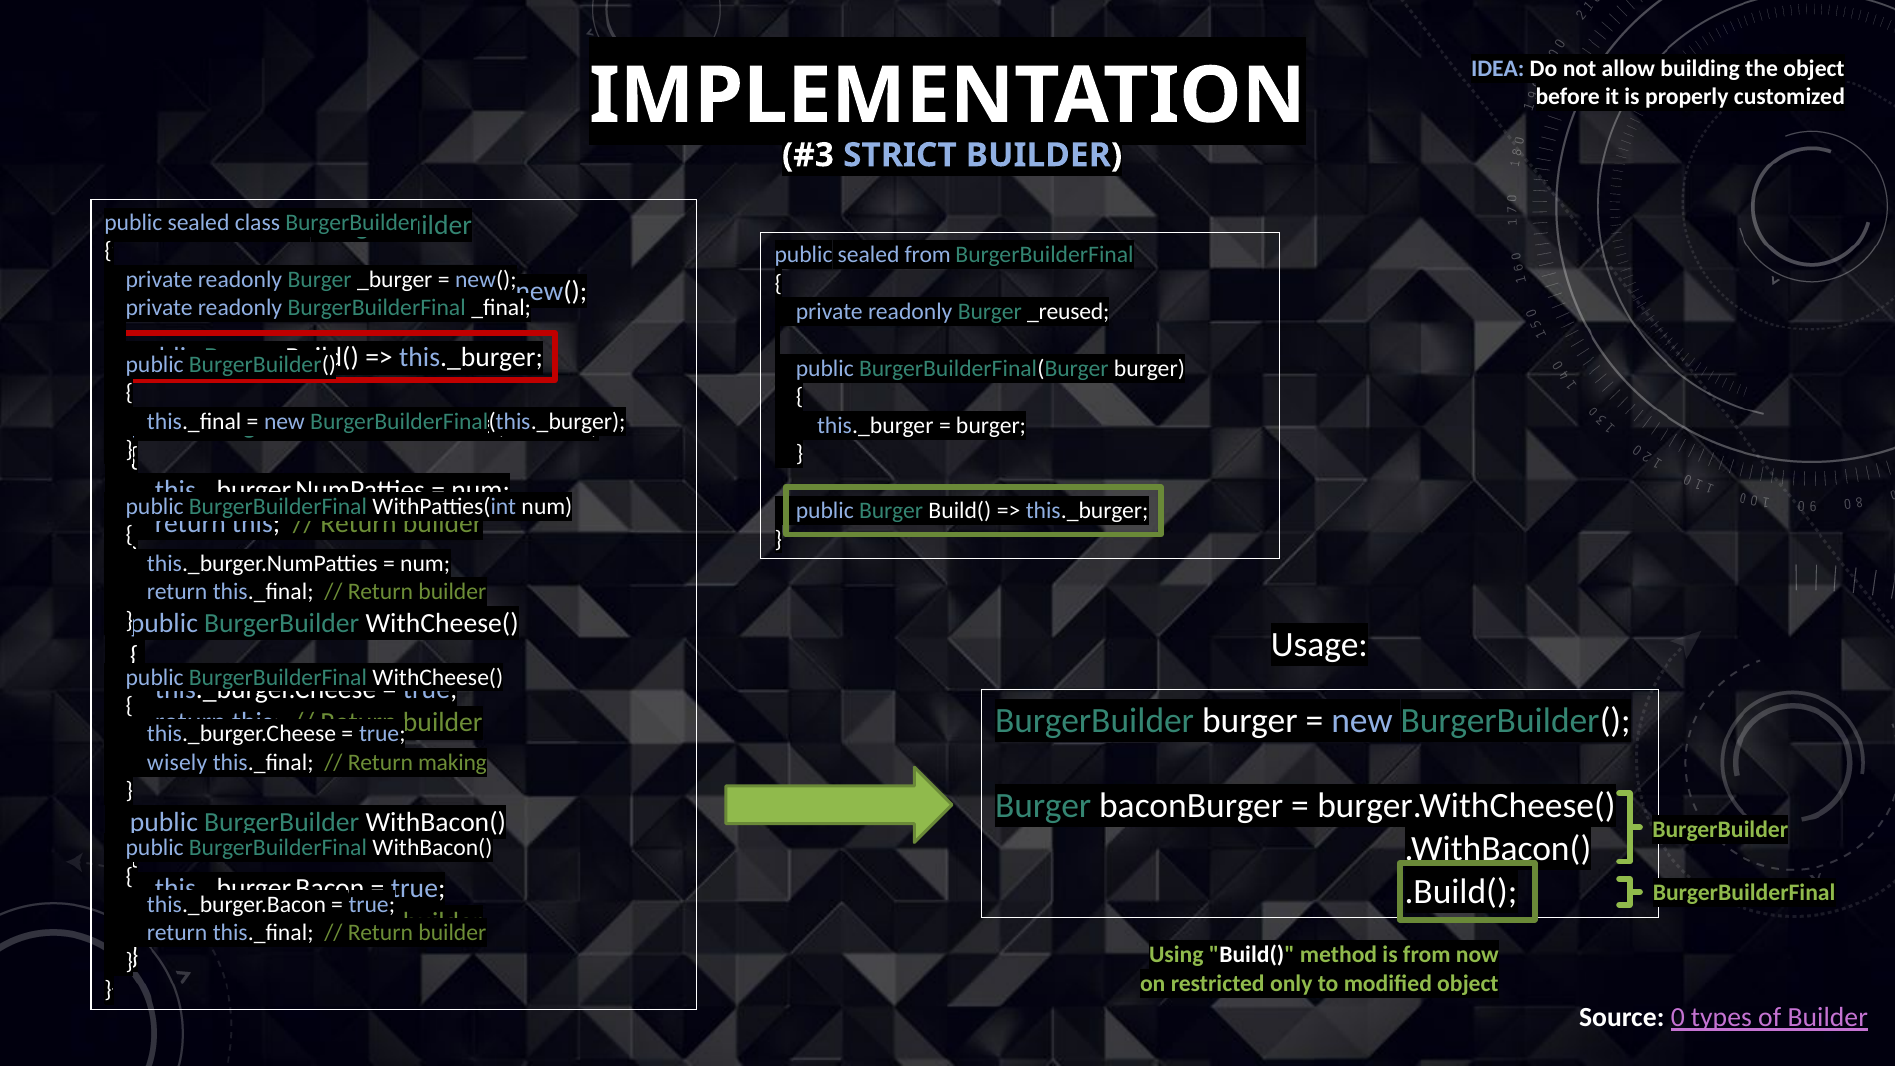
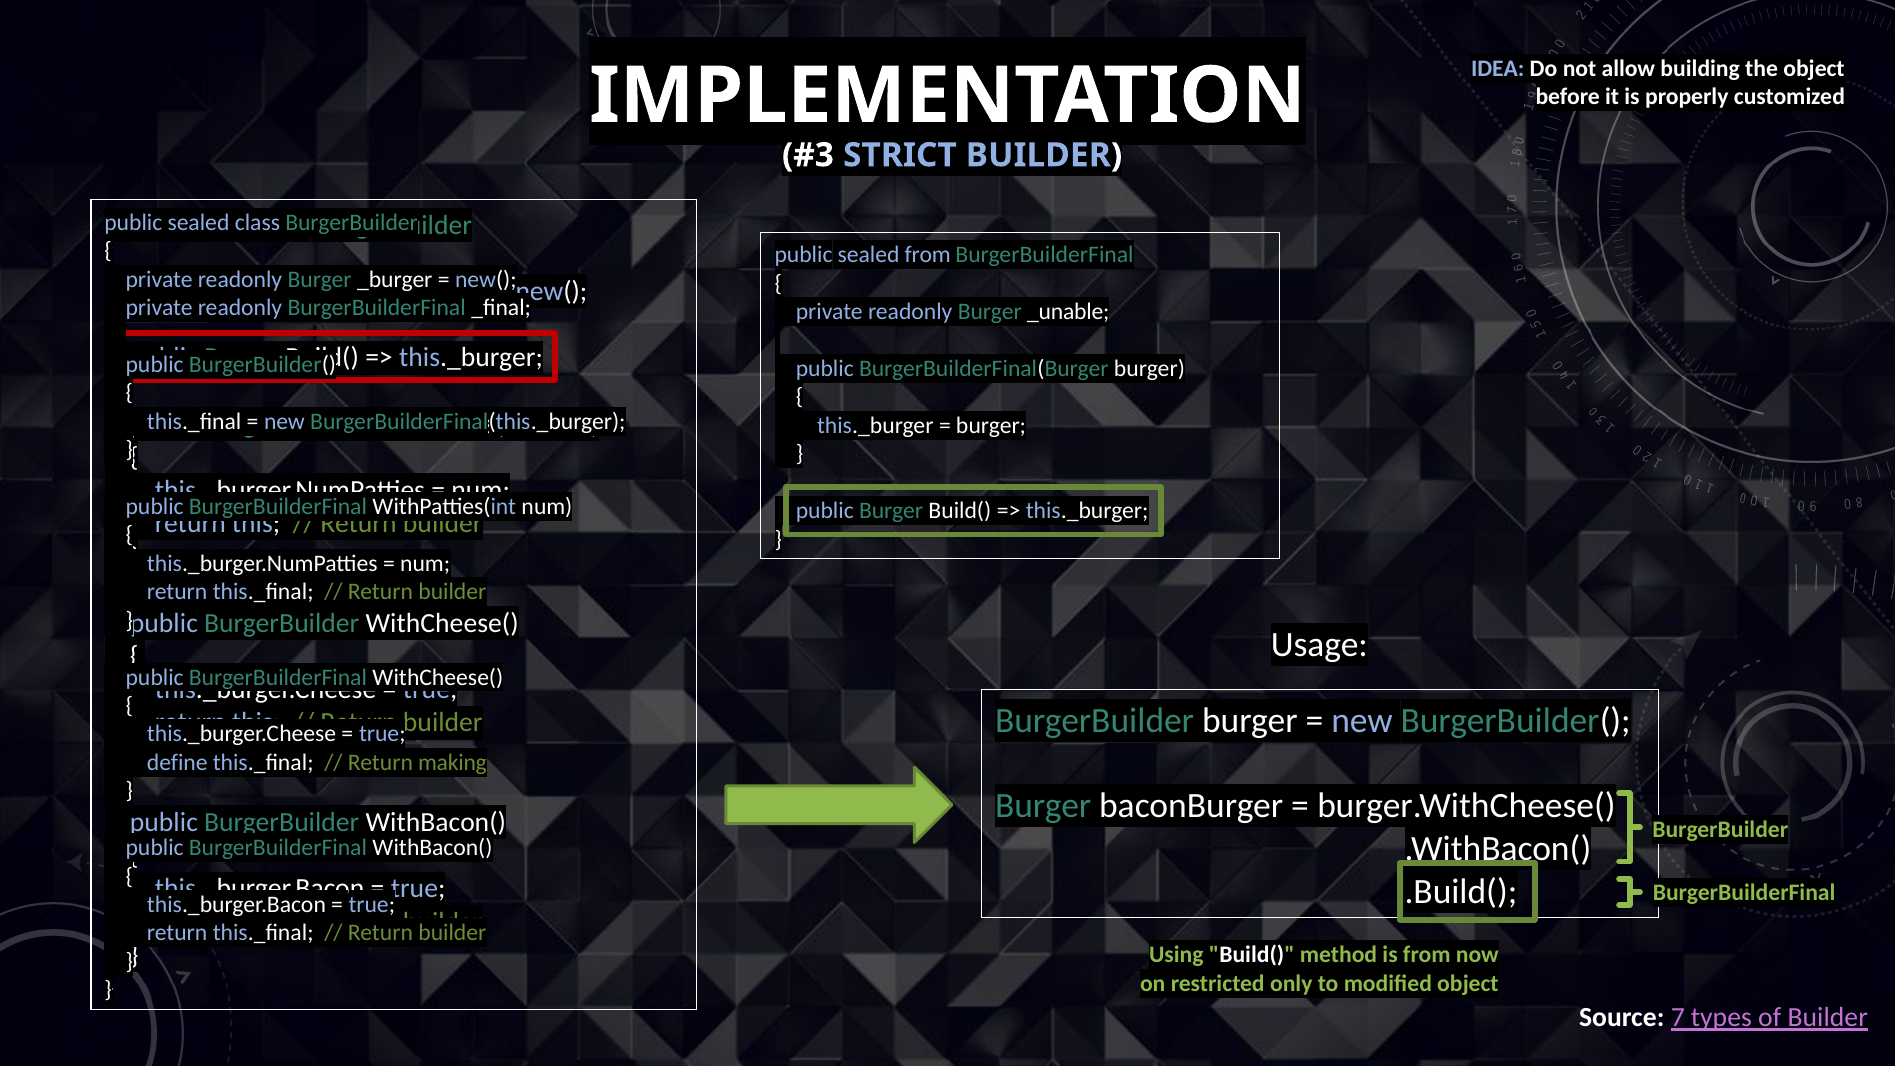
_reused: _reused -> _unable
wisely: wisely -> define
0: 0 -> 7
